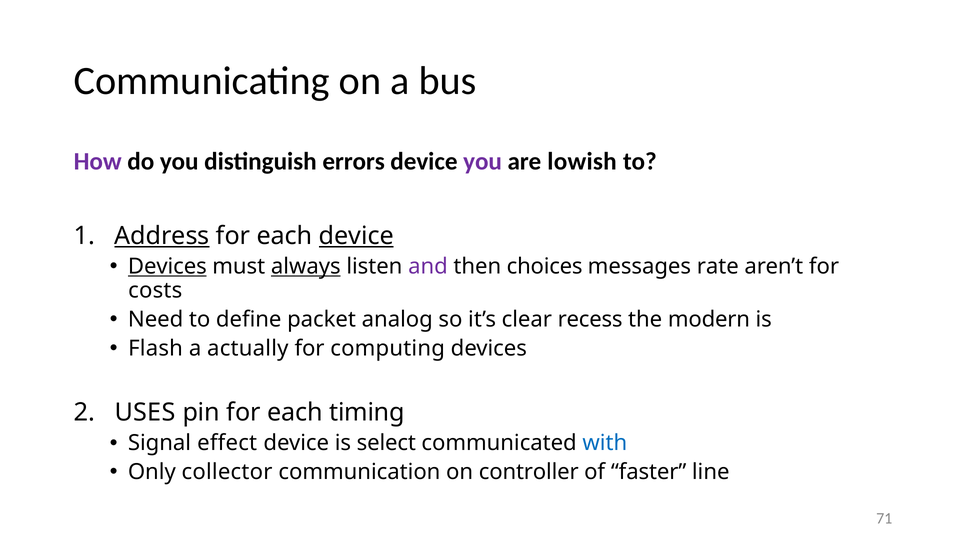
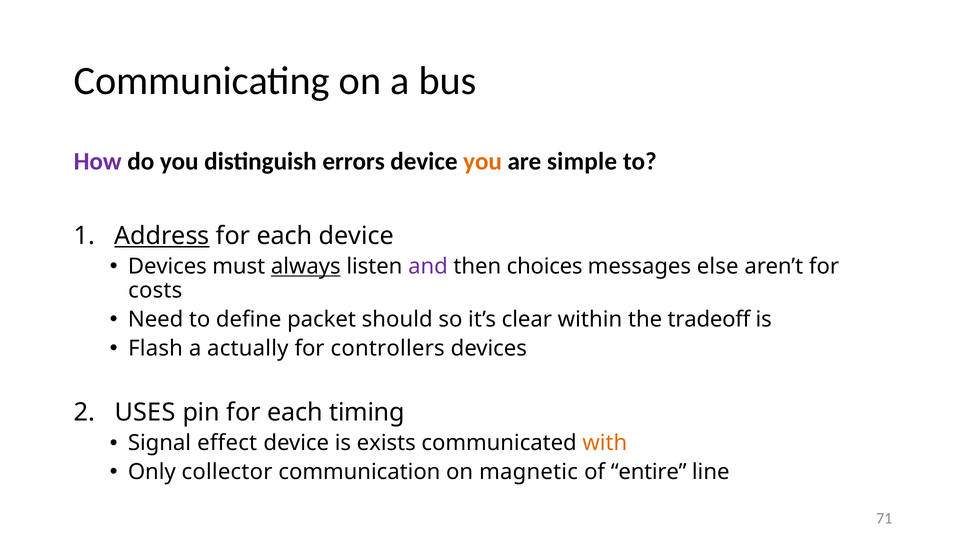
you at (483, 162) colour: purple -> orange
lowish: lowish -> simple
device at (356, 236) underline: present -> none
Devices at (167, 267) underline: present -> none
rate: rate -> else
analog: analog -> should
recess: recess -> within
modern: modern -> tradeoff
computing: computing -> controllers
select: select -> exists
with colour: blue -> orange
controller: controller -> magnetic
faster: faster -> entire
